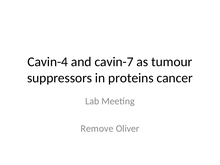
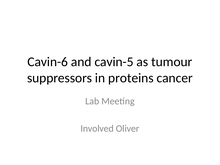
Cavin-4: Cavin-4 -> Cavin-6
cavin-7: cavin-7 -> cavin-5
Remove: Remove -> Involved
